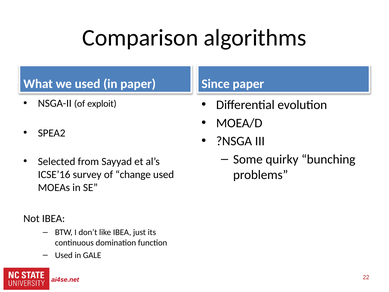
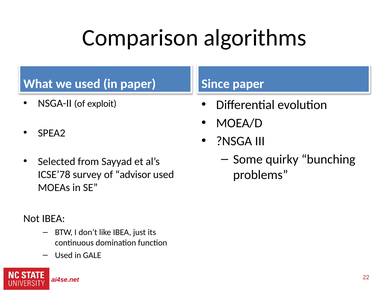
ICSE’16: ICSE’16 -> ICSE’78
change: change -> advisor
